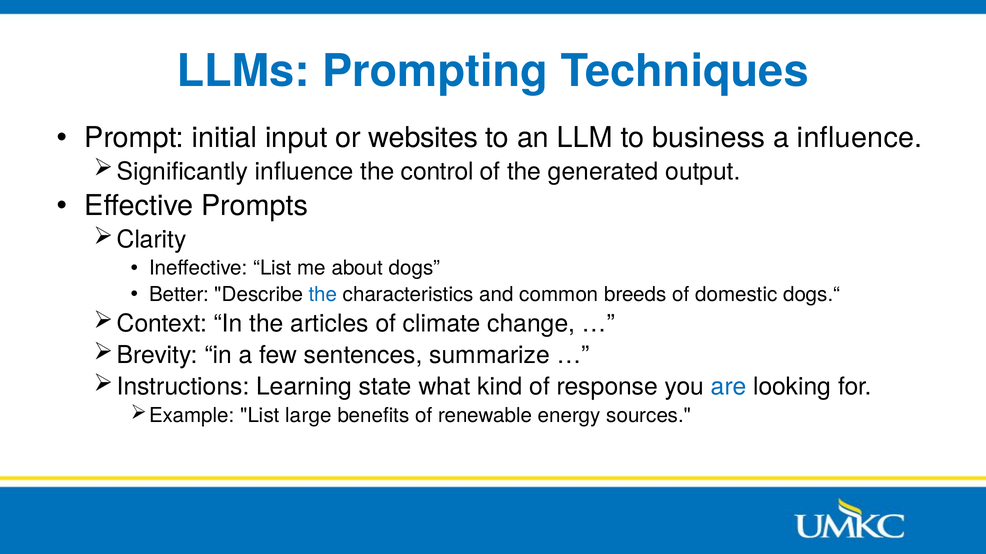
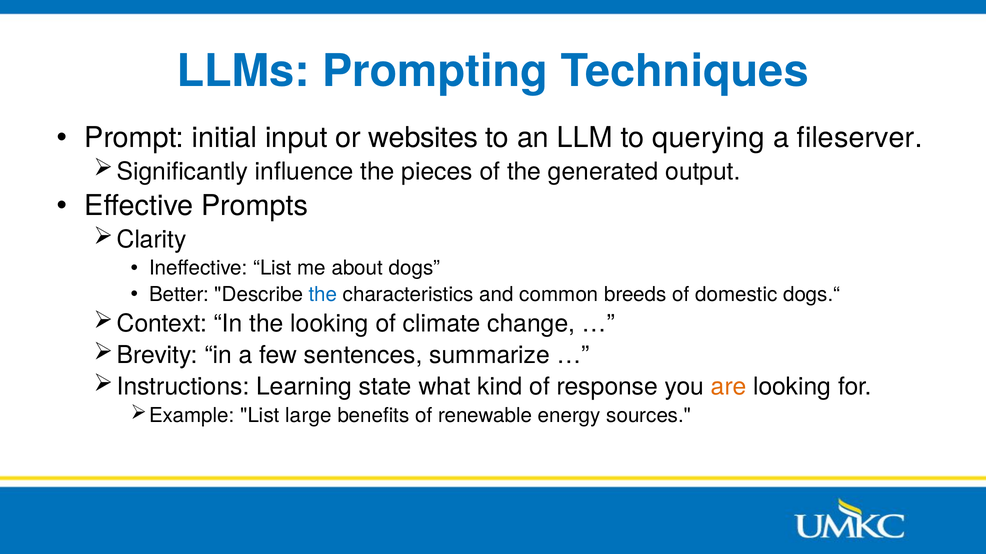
business: business -> querying
a influence: influence -> fileserver
control: control -> pieces
the articles: articles -> looking
are colour: blue -> orange
